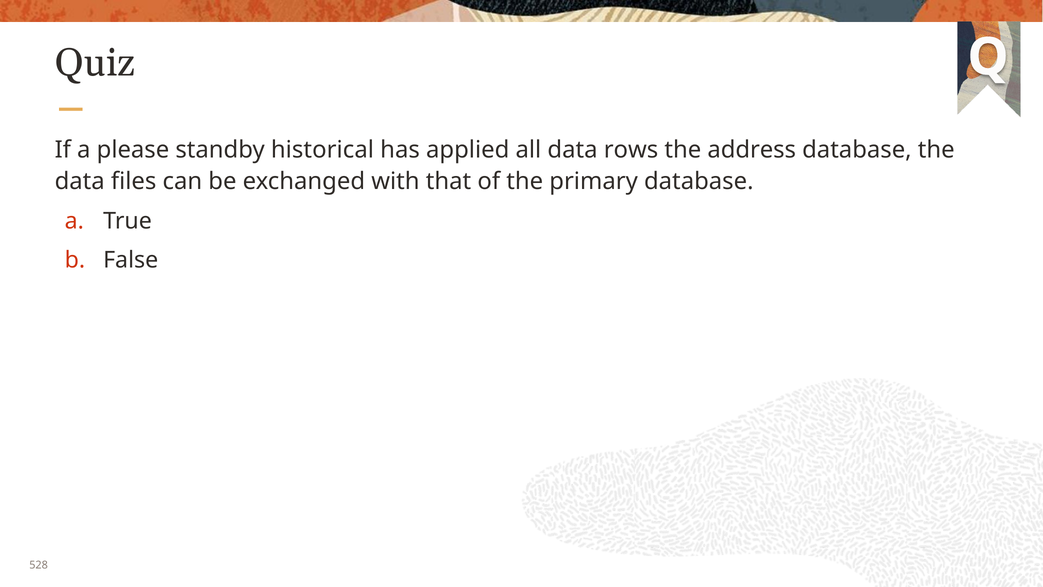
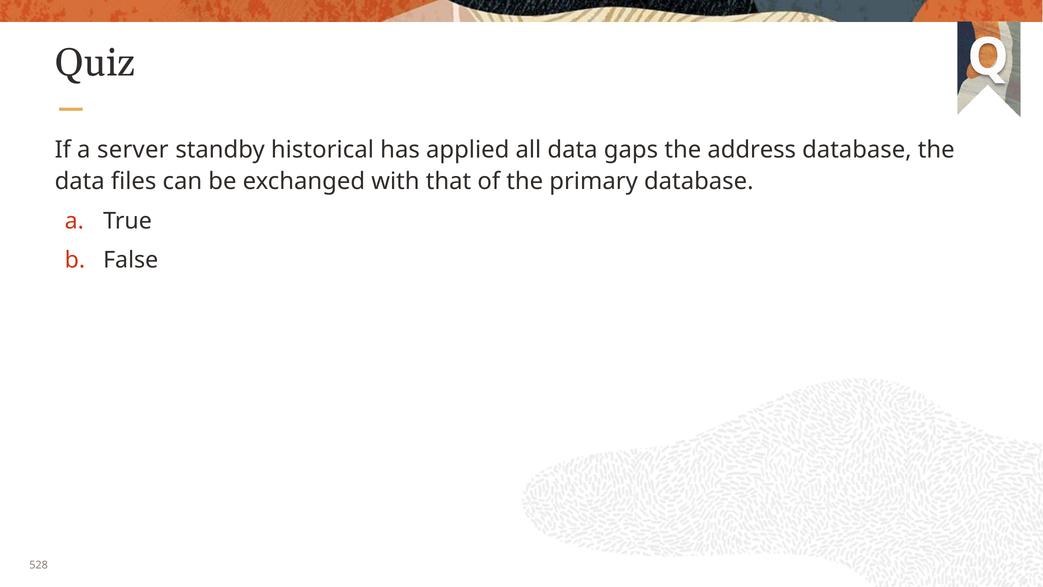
please: please -> server
rows: rows -> gaps
